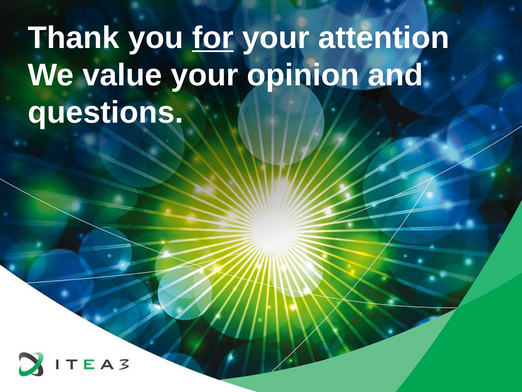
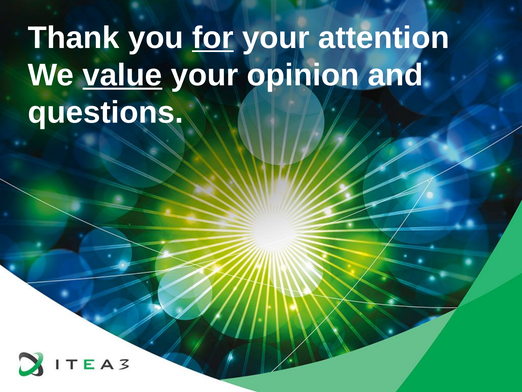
value underline: none -> present
